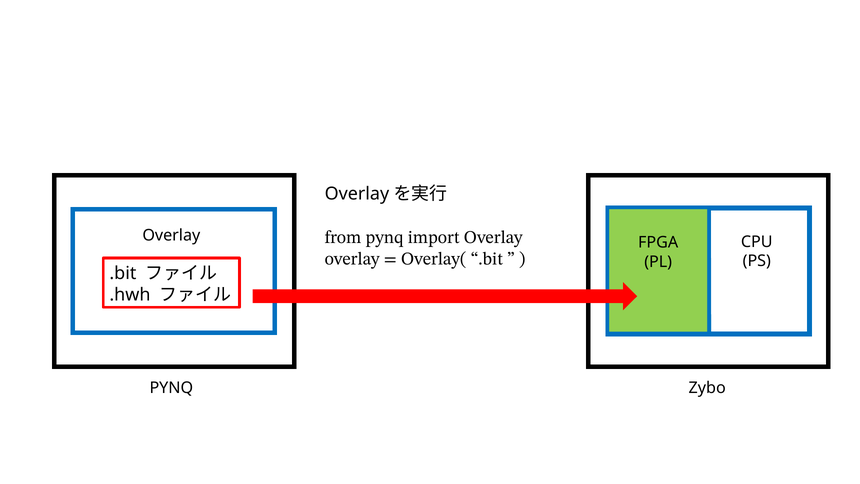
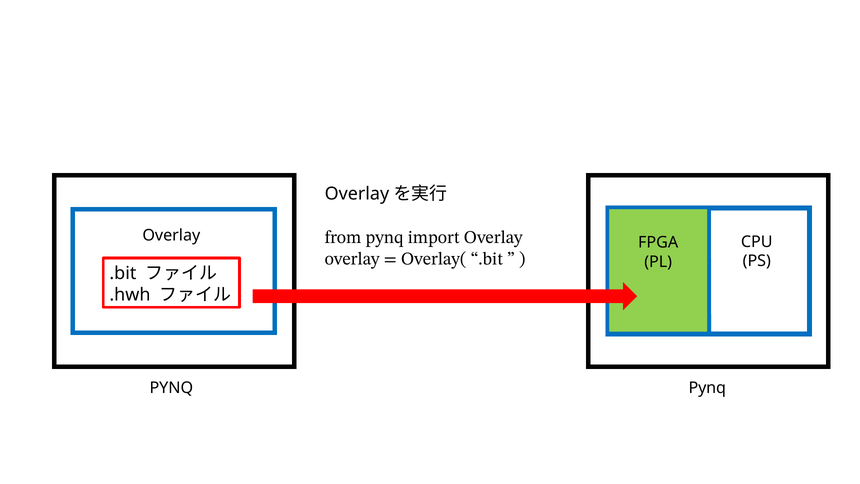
PYNQ Zybo: Zybo -> Pynq
